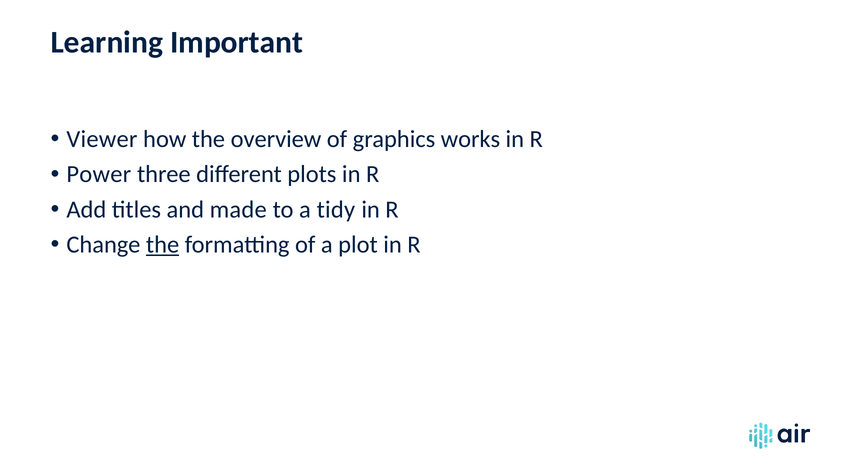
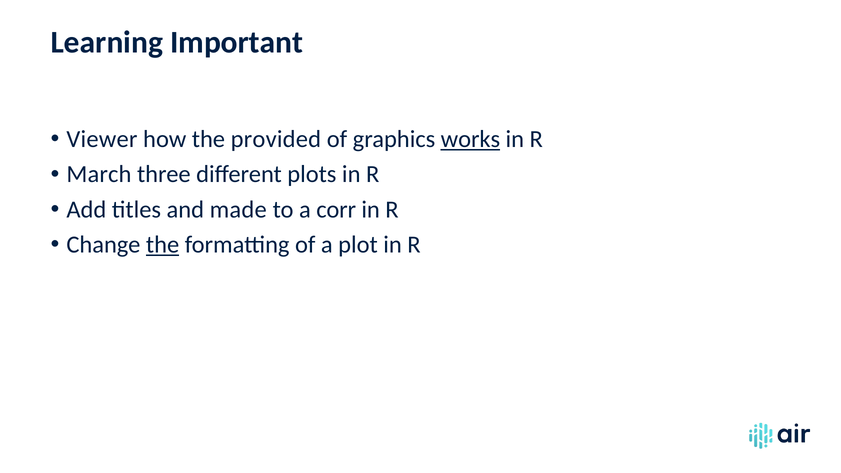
overview: overview -> provided
works underline: none -> present
Power: Power -> March
tidy: tidy -> corr
